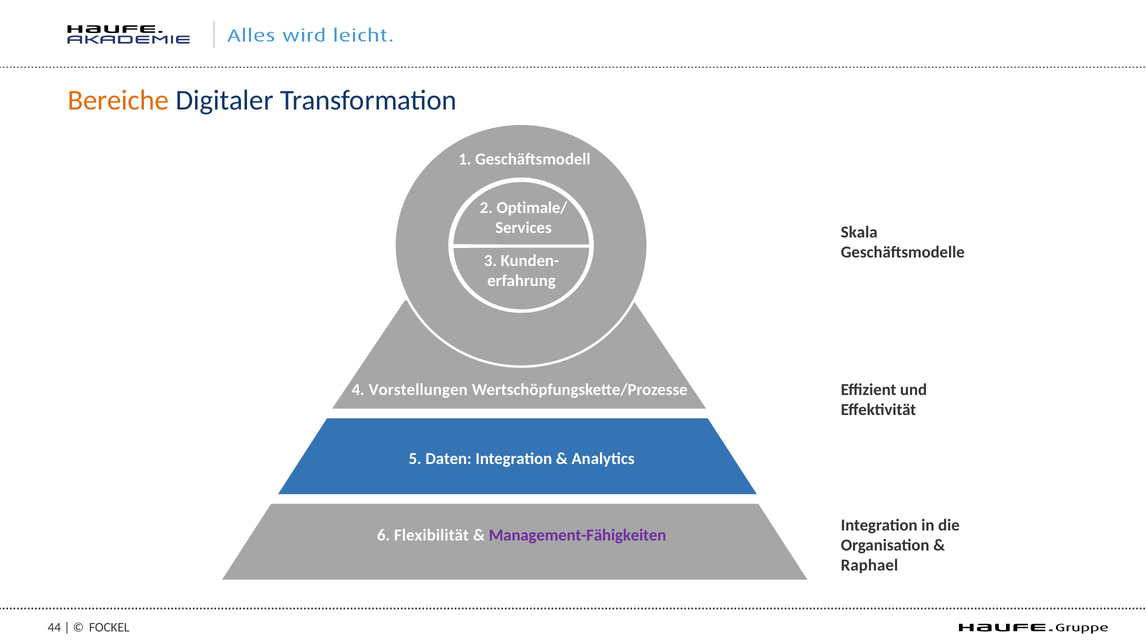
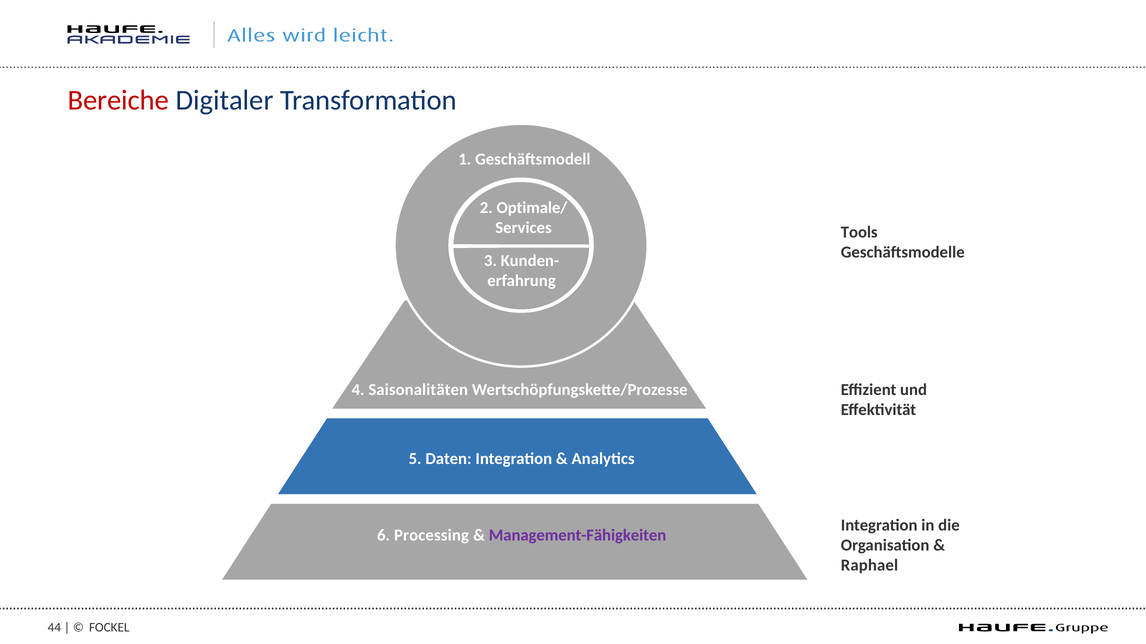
Bereiche colour: orange -> red
Skala: Skala -> Tools
Vorstellungen: Vorstellungen -> Saisonalitäten
Flexibilität: Flexibilität -> Processing
